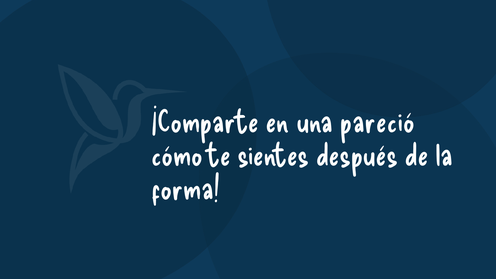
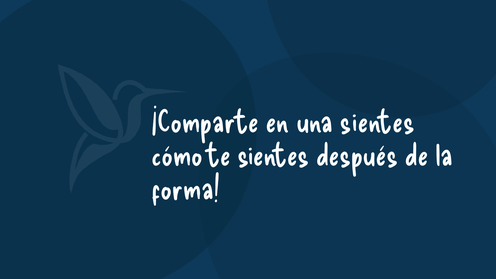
una pareció: pareció -> sientes
